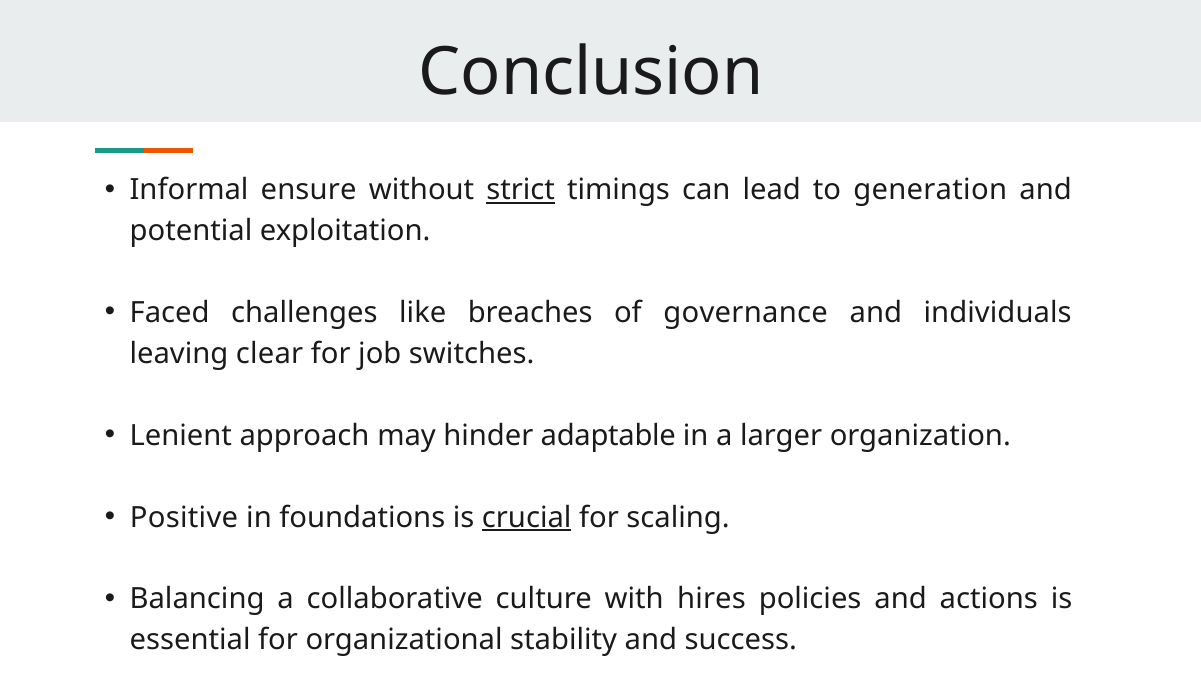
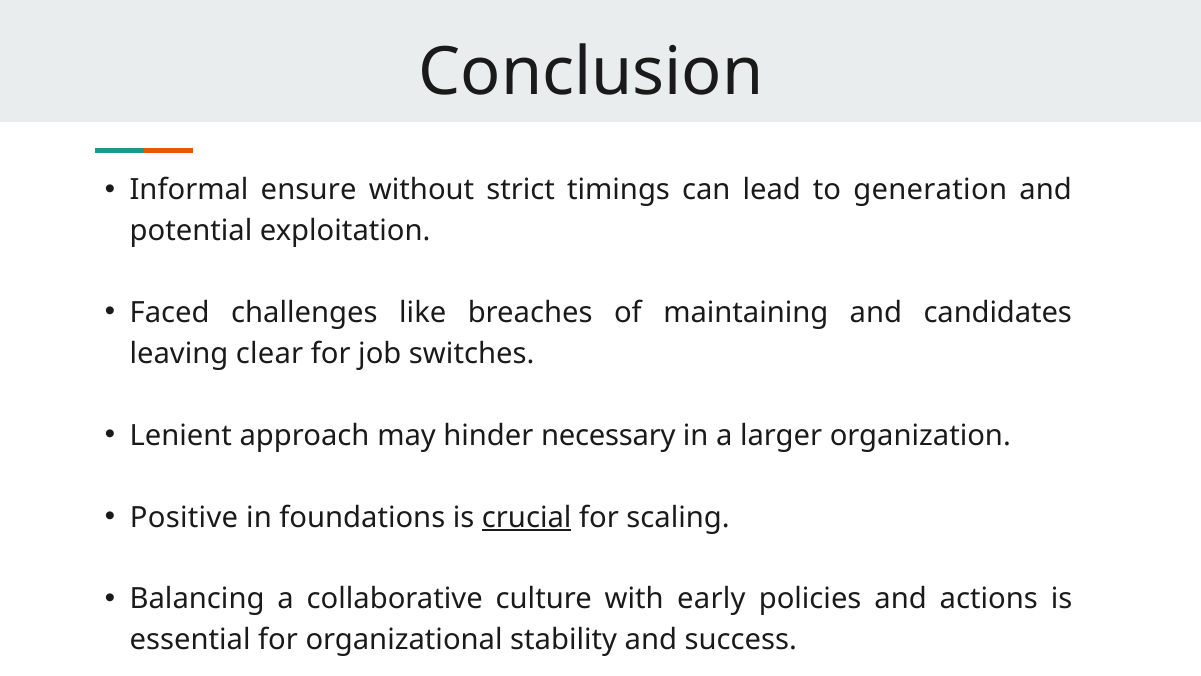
strict underline: present -> none
governance: governance -> maintaining
individuals: individuals -> candidates
adaptable: adaptable -> necessary
hires: hires -> early
